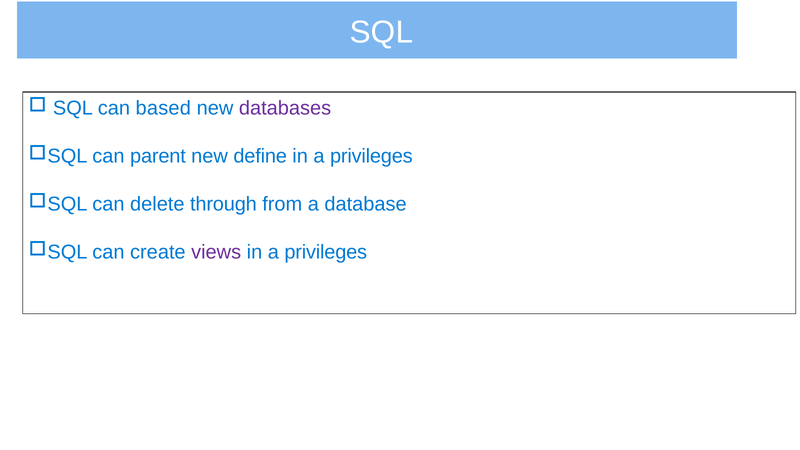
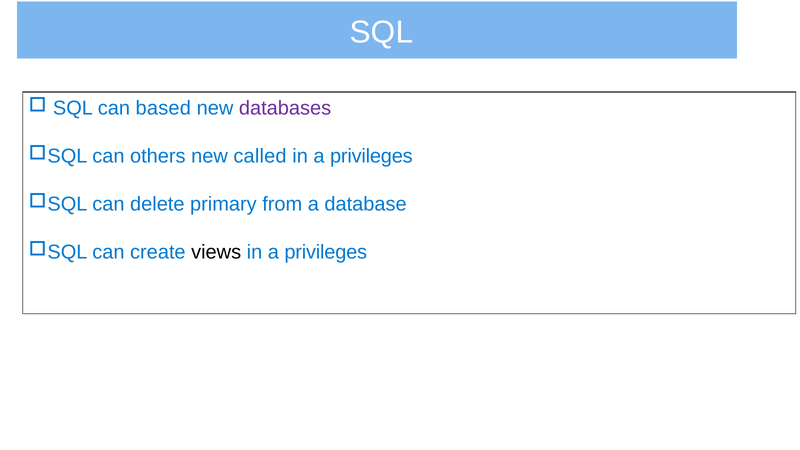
parent: parent -> others
define: define -> called
through: through -> primary
views colour: purple -> black
